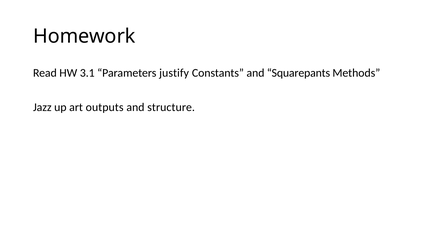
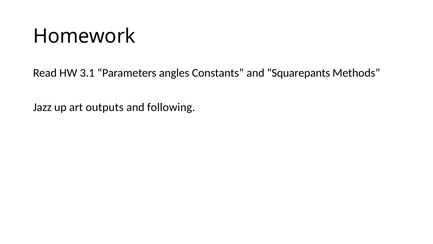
justify: justify -> angles
structure: structure -> following
